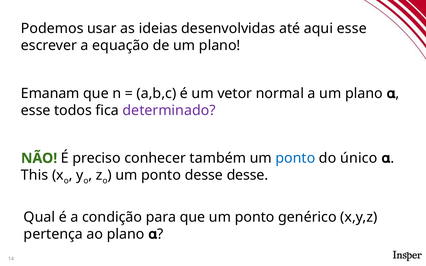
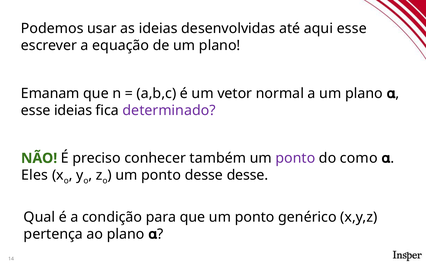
esse todos: todos -> ideias
ponto at (295, 158) colour: blue -> purple
único: único -> como
This: This -> Eles
